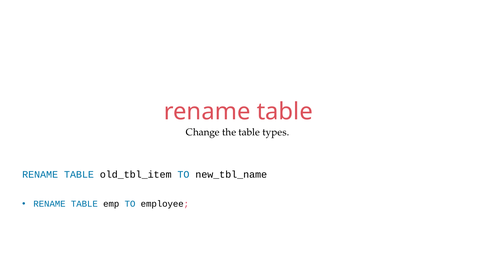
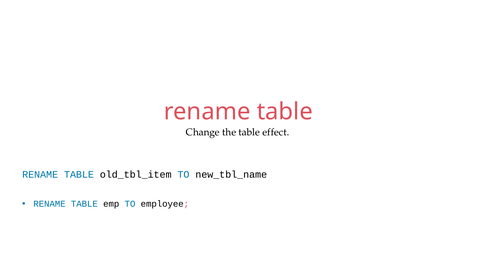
types: types -> effect
